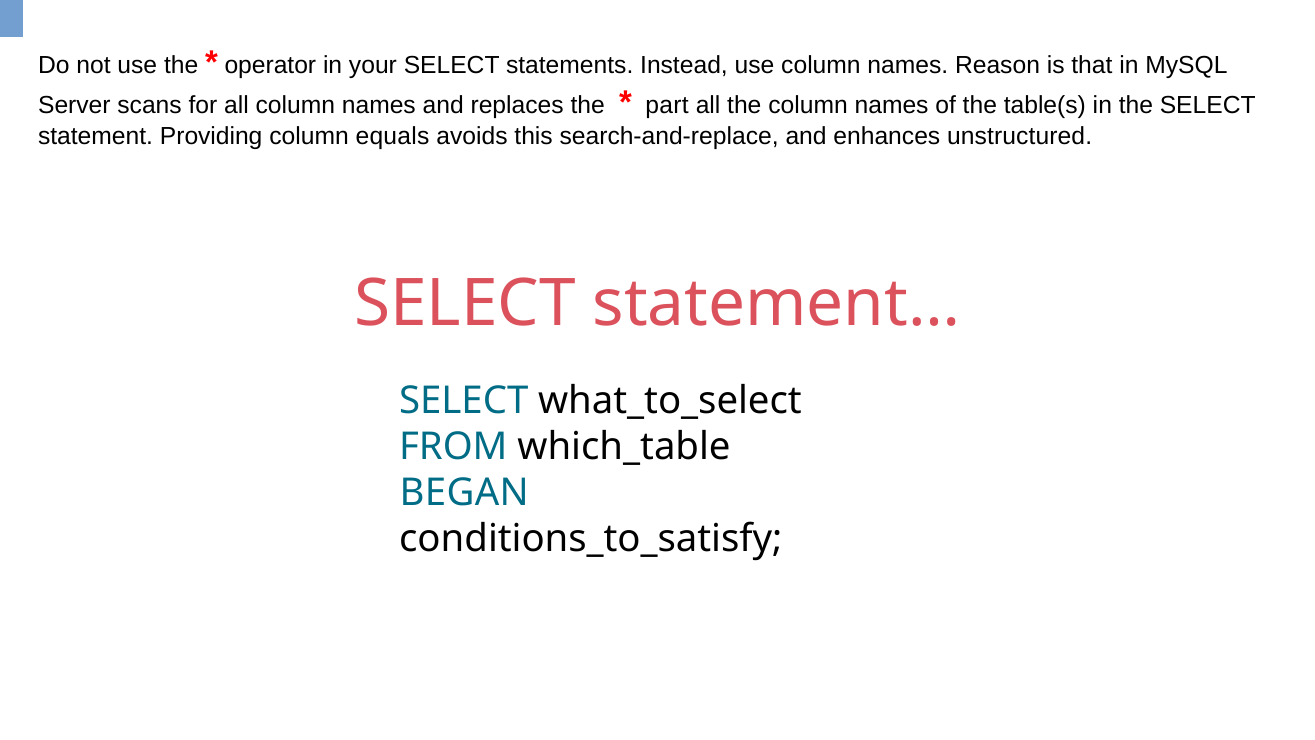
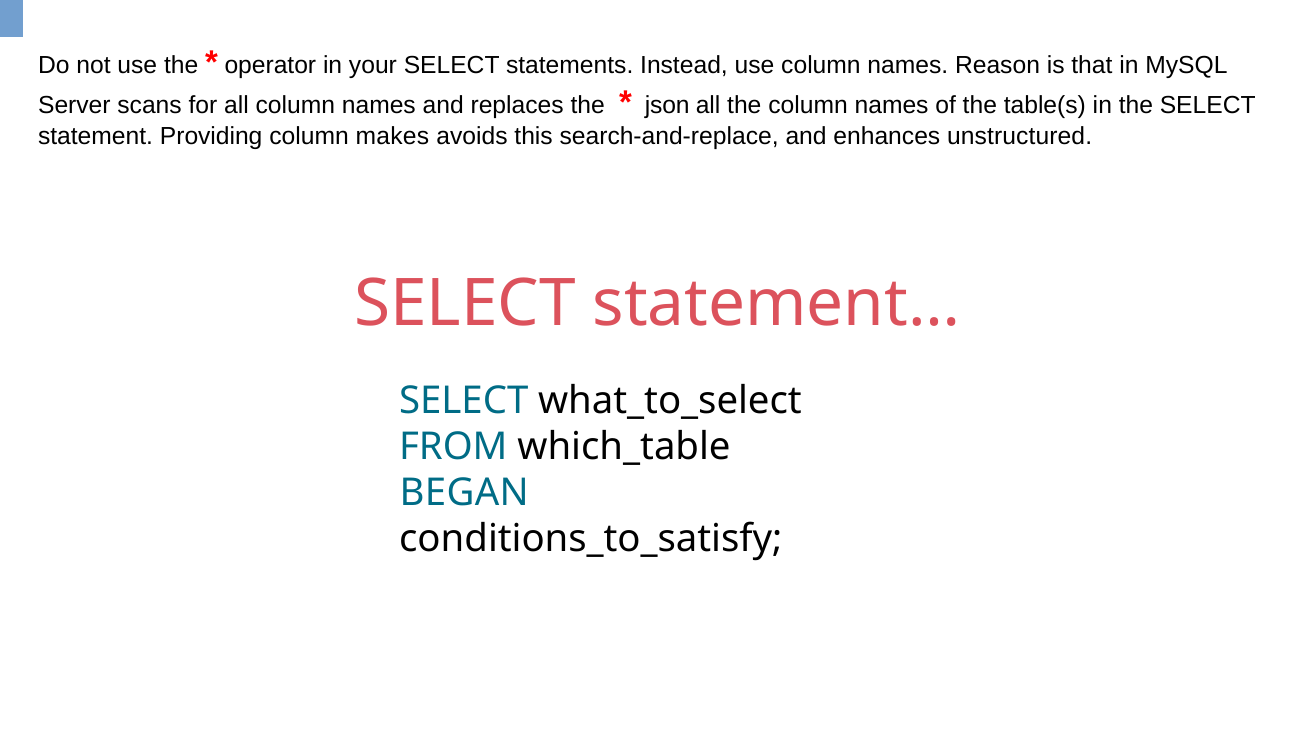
part: part -> json
equals: equals -> makes
